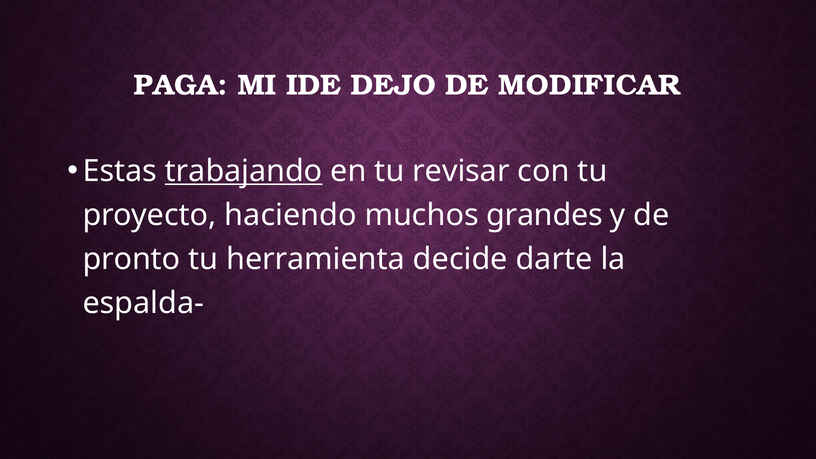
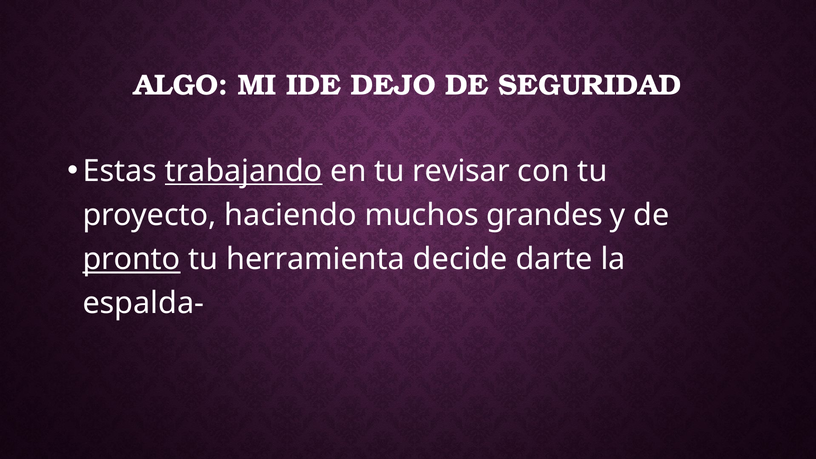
PAGA: PAGA -> ALGO
MODIFICAR: MODIFICAR -> SEGURIDAD
pronto underline: none -> present
